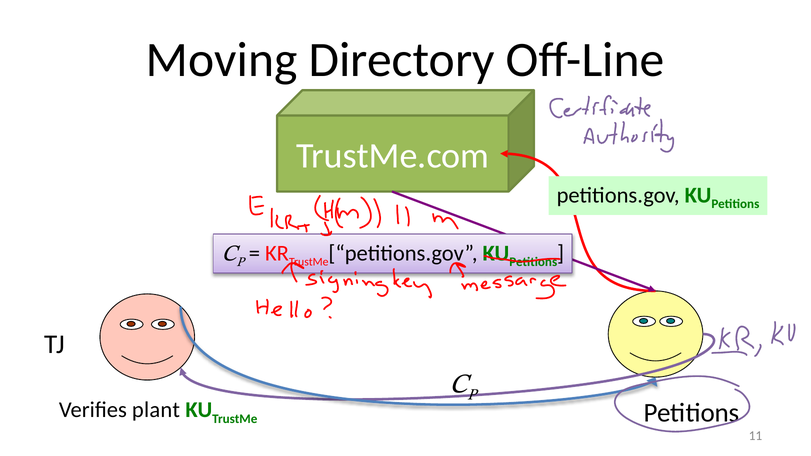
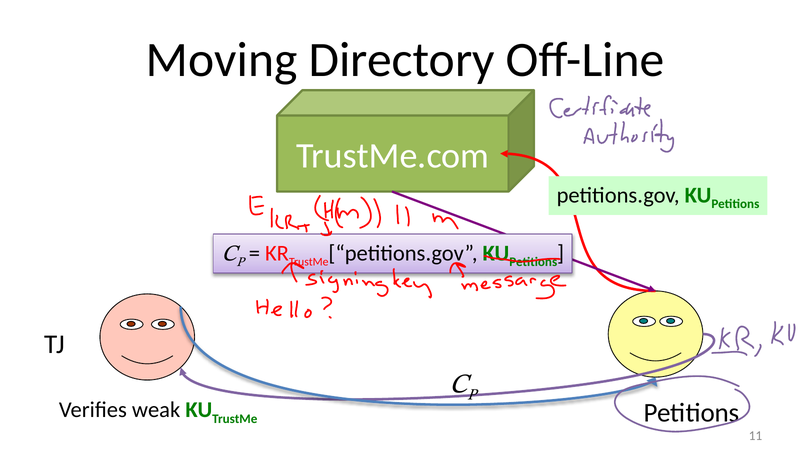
plant: plant -> weak
